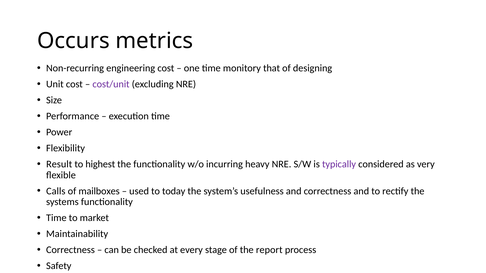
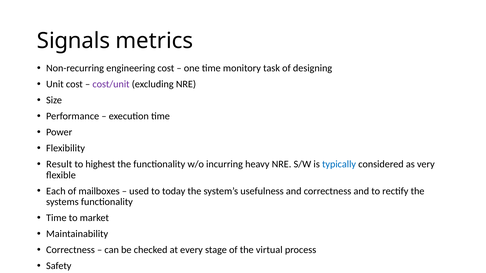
Occurs: Occurs -> Signals
that: that -> task
typically colour: purple -> blue
Calls: Calls -> Each
report: report -> virtual
